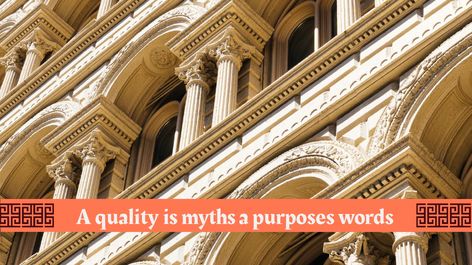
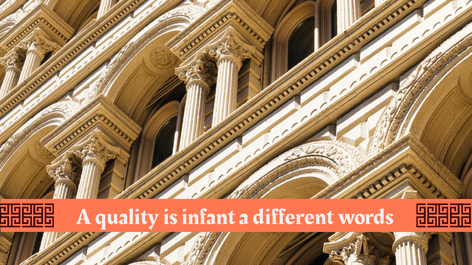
myths: myths -> infant
purposes: purposes -> different
